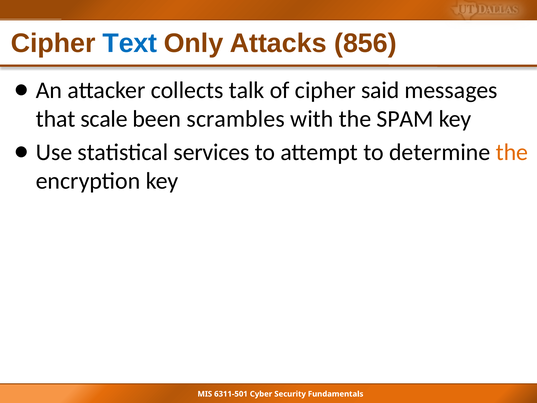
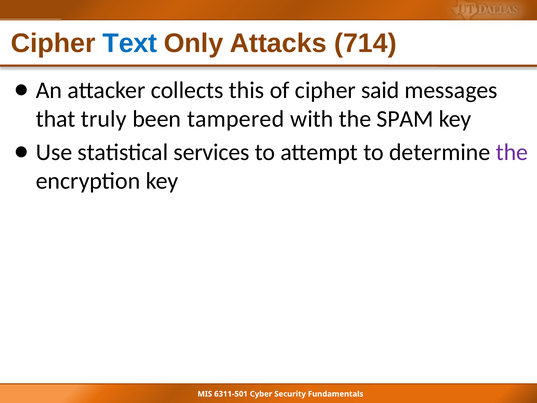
856: 856 -> 714
talk: talk -> this
scale: scale -> truly
scrambles: scrambles -> tampered
the at (512, 152) colour: orange -> purple
